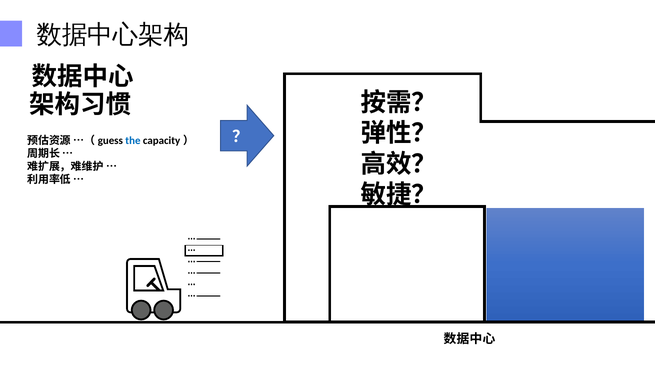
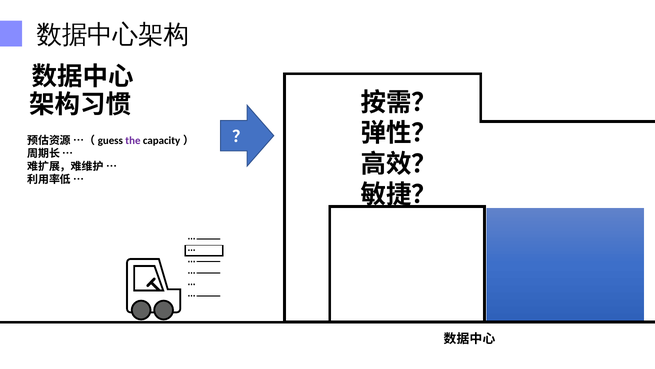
the colour: blue -> purple
